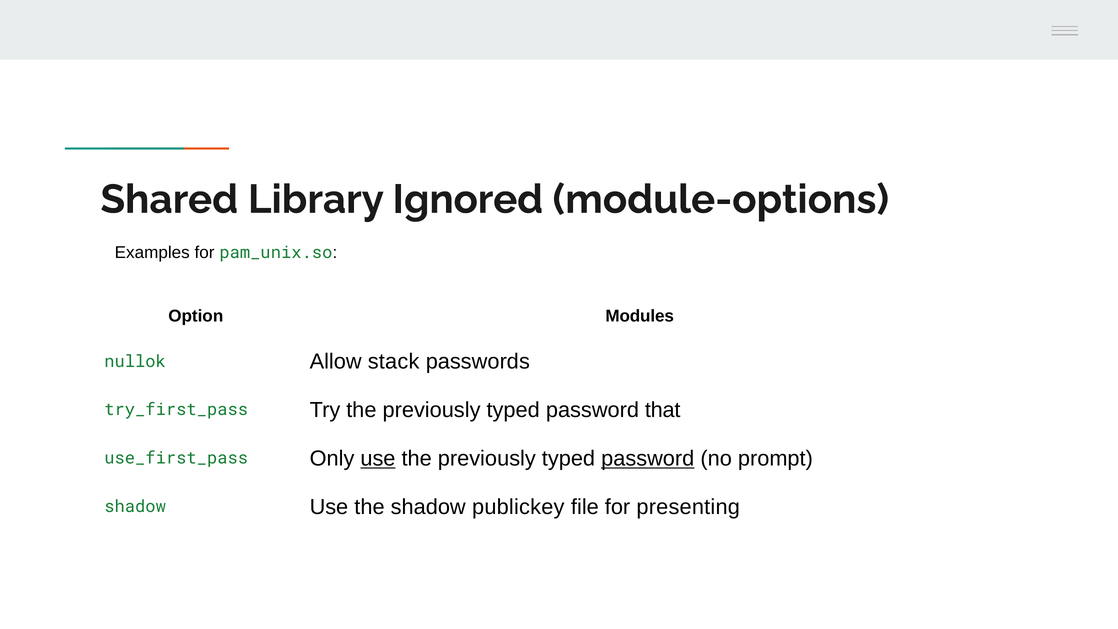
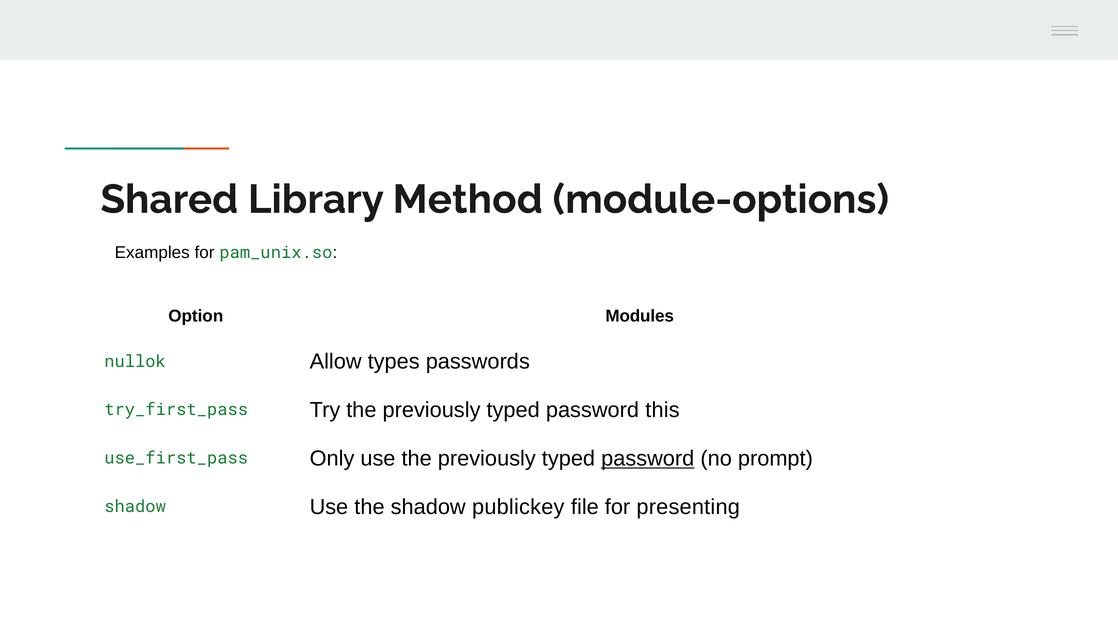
Ignored: Ignored -> Method
stack: stack -> types
that: that -> this
use at (378, 459) underline: present -> none
